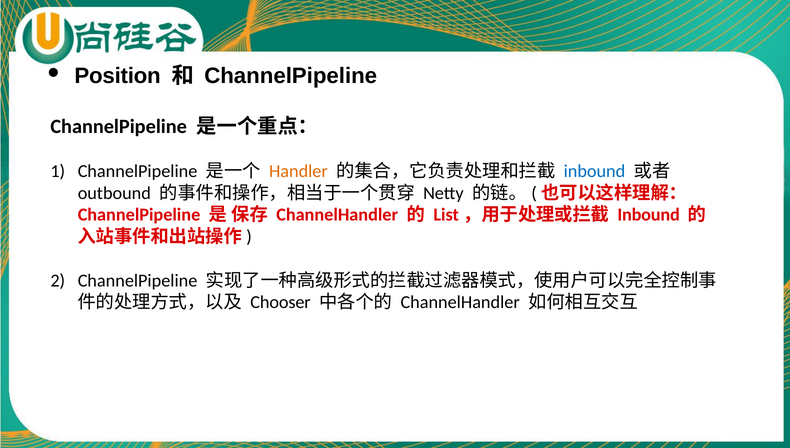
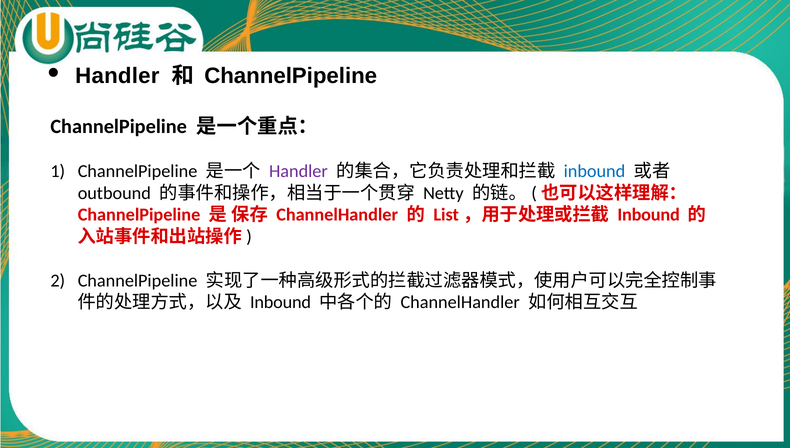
Position at (118, 76): Position -> Handler
Handler at (298, 171) colour: orange -> purple
Chooser at (281, 303): Chooser -> Inbound
